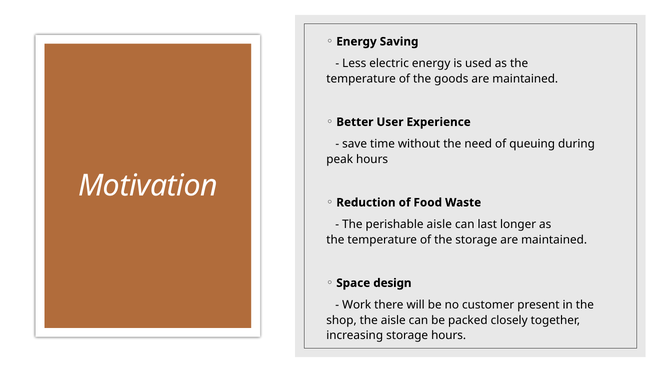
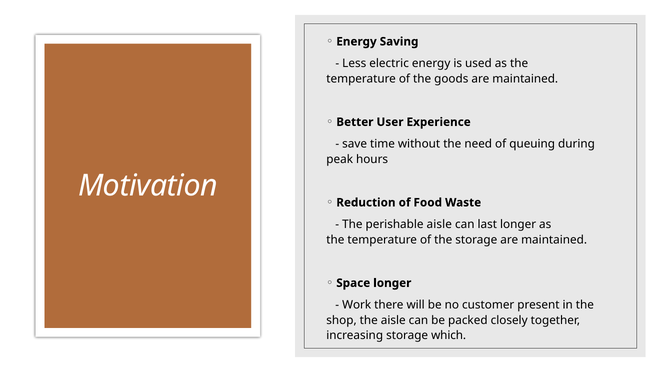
Space design: design -> longer
storage hours: hours -> which
